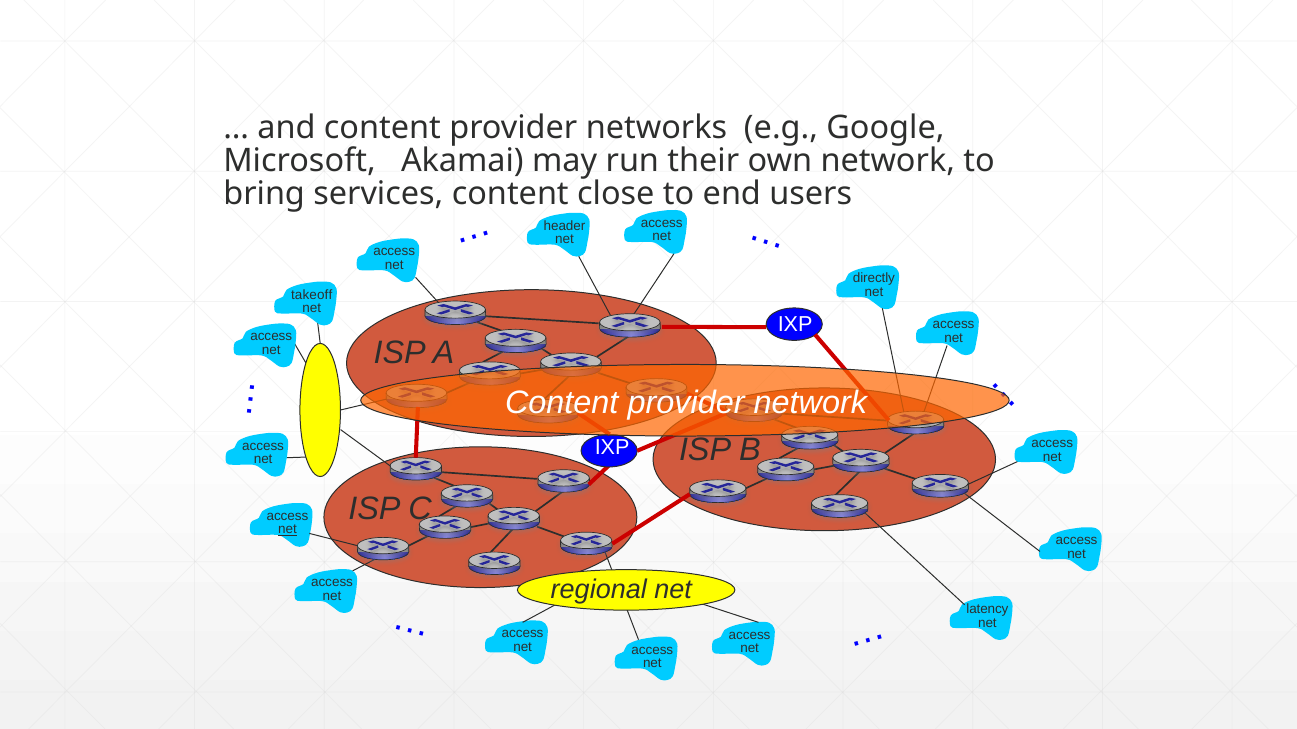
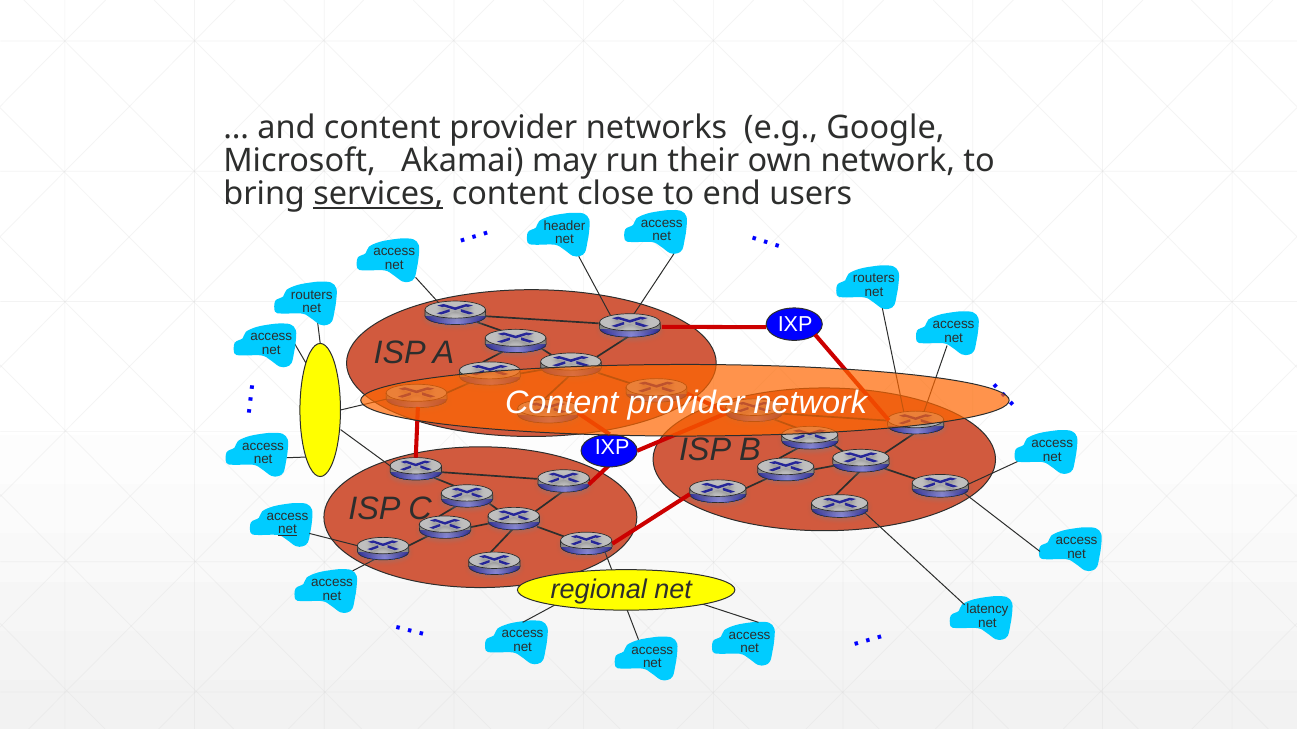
services underline: none -> present
directly at (874, 279): directly -> routers
takeoff at (312, 295): takeoff -> routers
